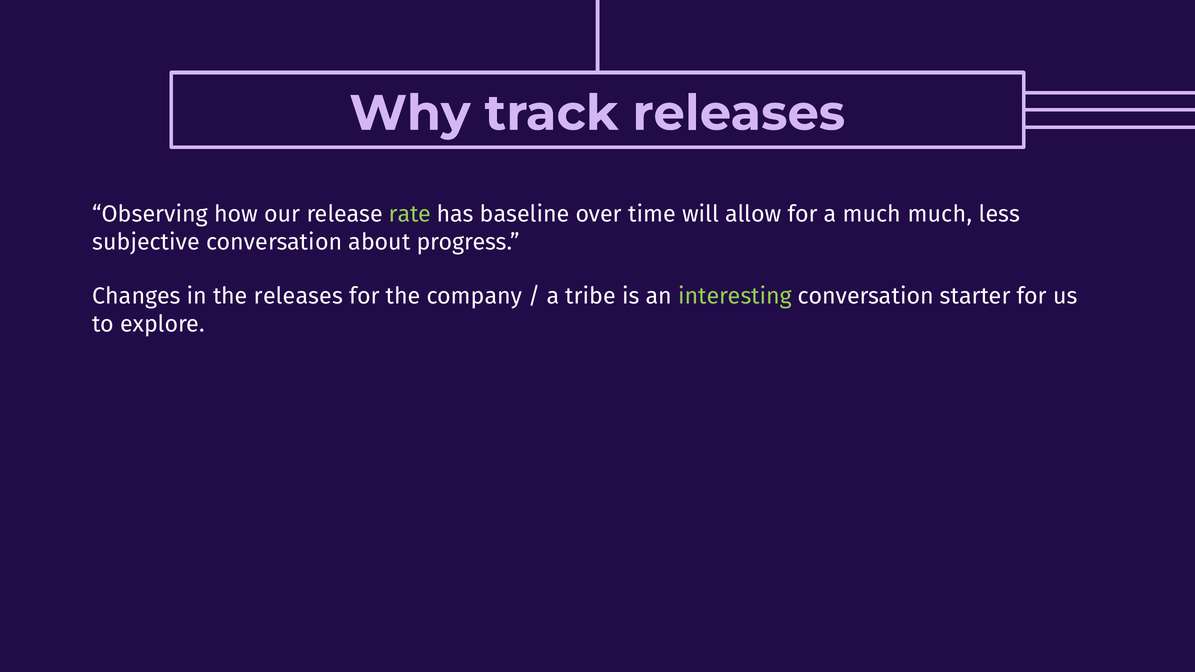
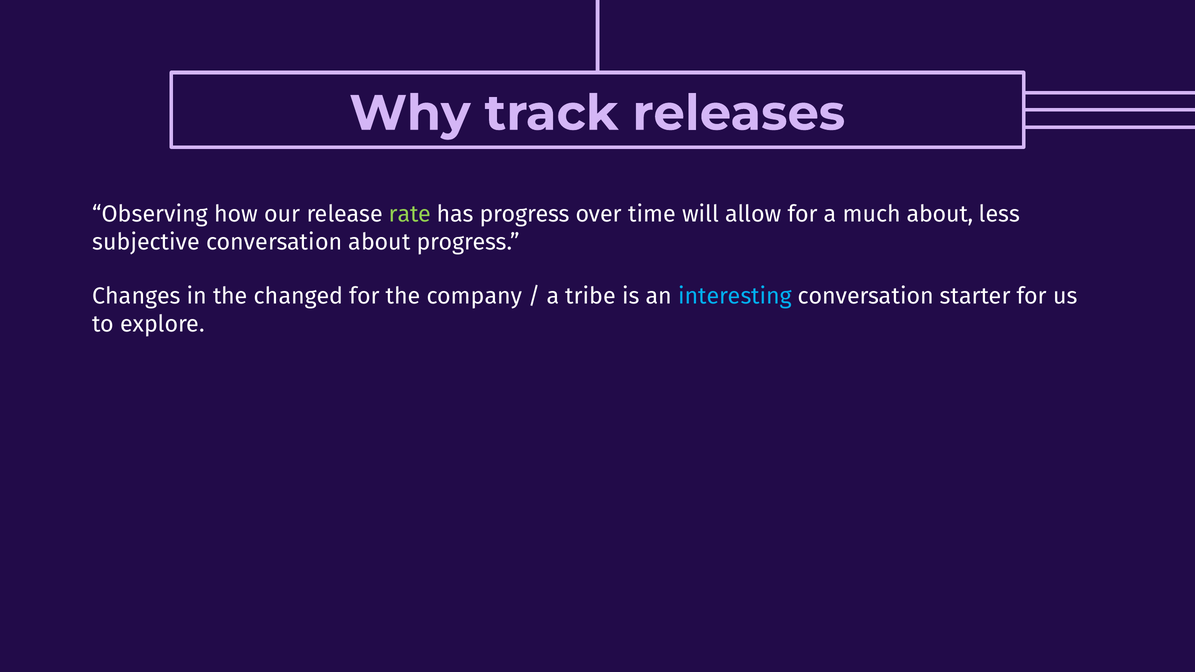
has baseline: baseline -> progress
much much: much -> about
the releases: releases -> changed
interesting colour: light green -> light blue
